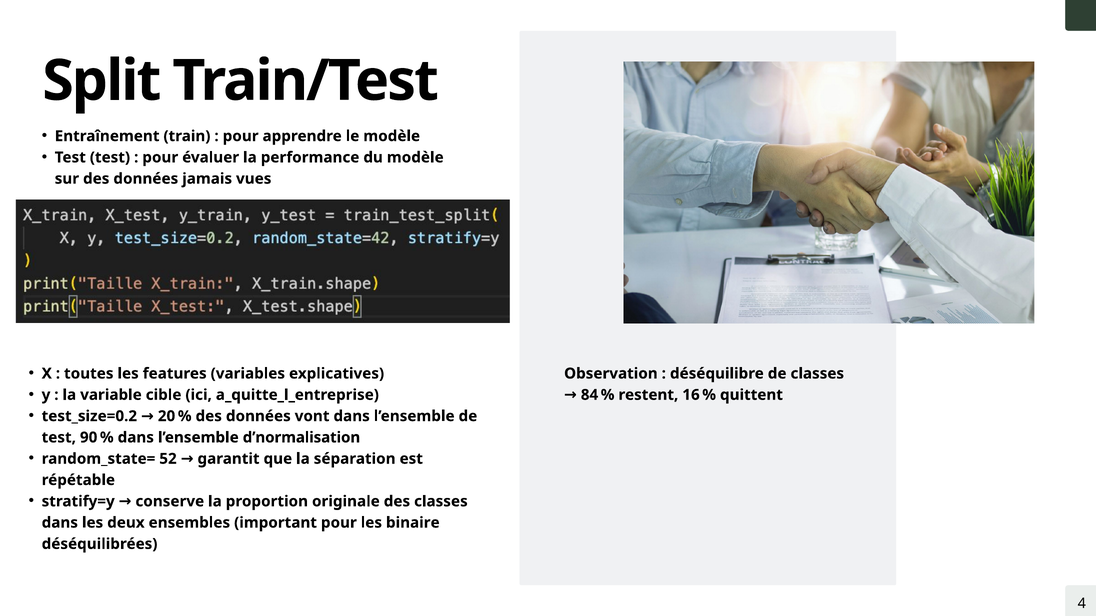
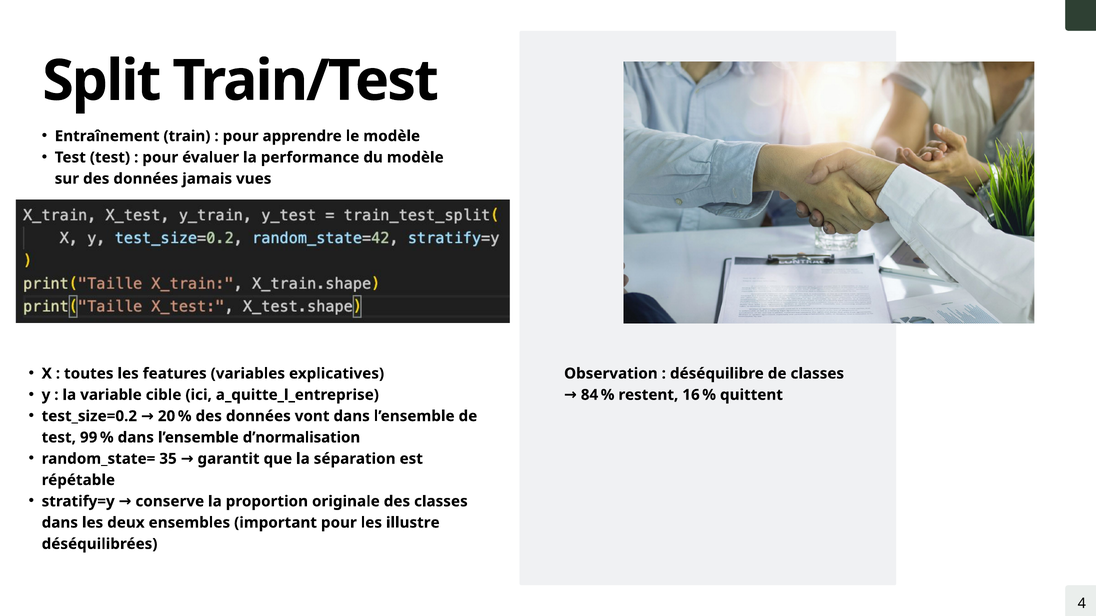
90: 90 -> 99
52: 52 -> 35
binaire: binaire -> illustre
